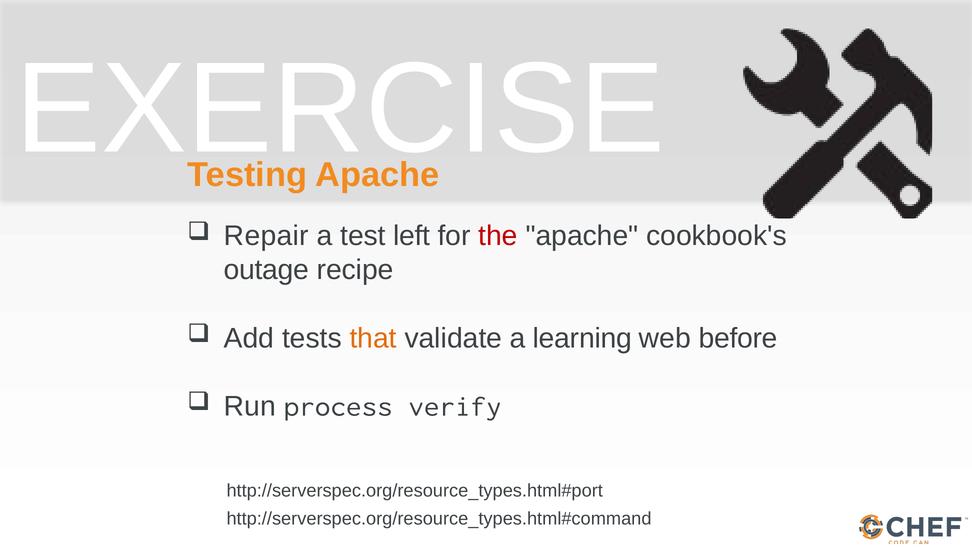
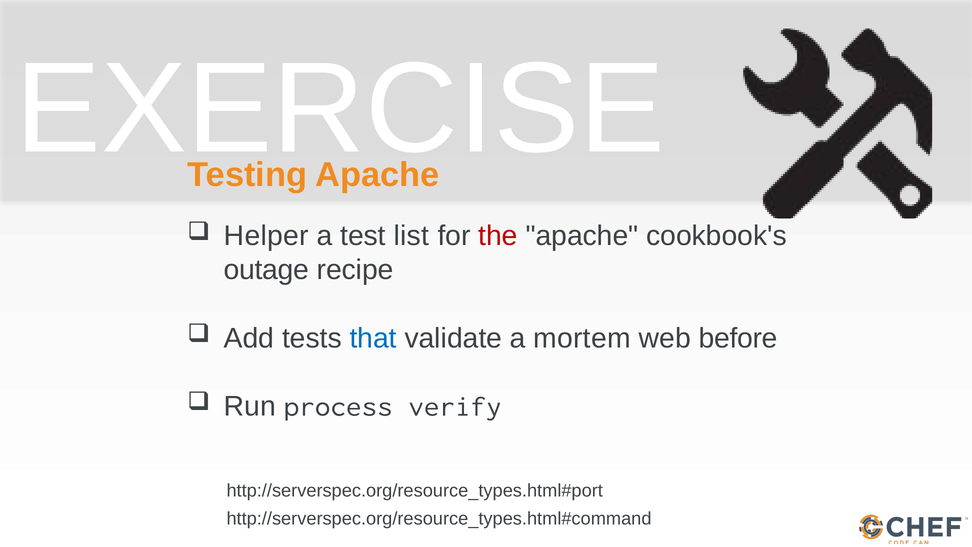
Repair: Repair -> Helper
left: left -> list
that colour: orange -> blue
learning: learning -> mortem
